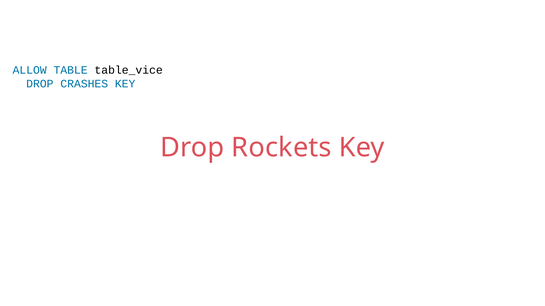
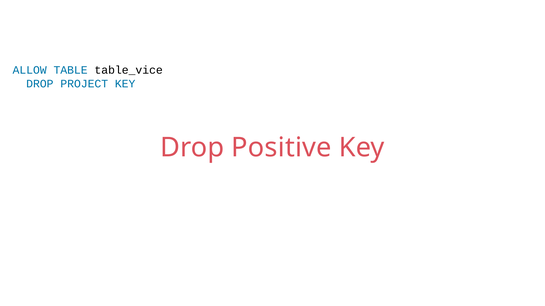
CRASHES: CRASHES -> PROJECT
Rockets: Rockets -> Positive
